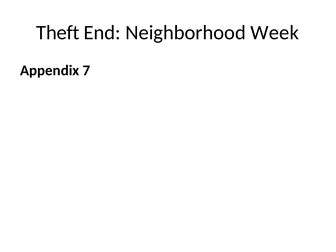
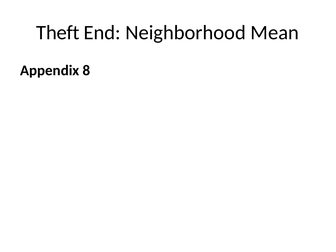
Week: Week -> Mean
7: 7 -> 8
